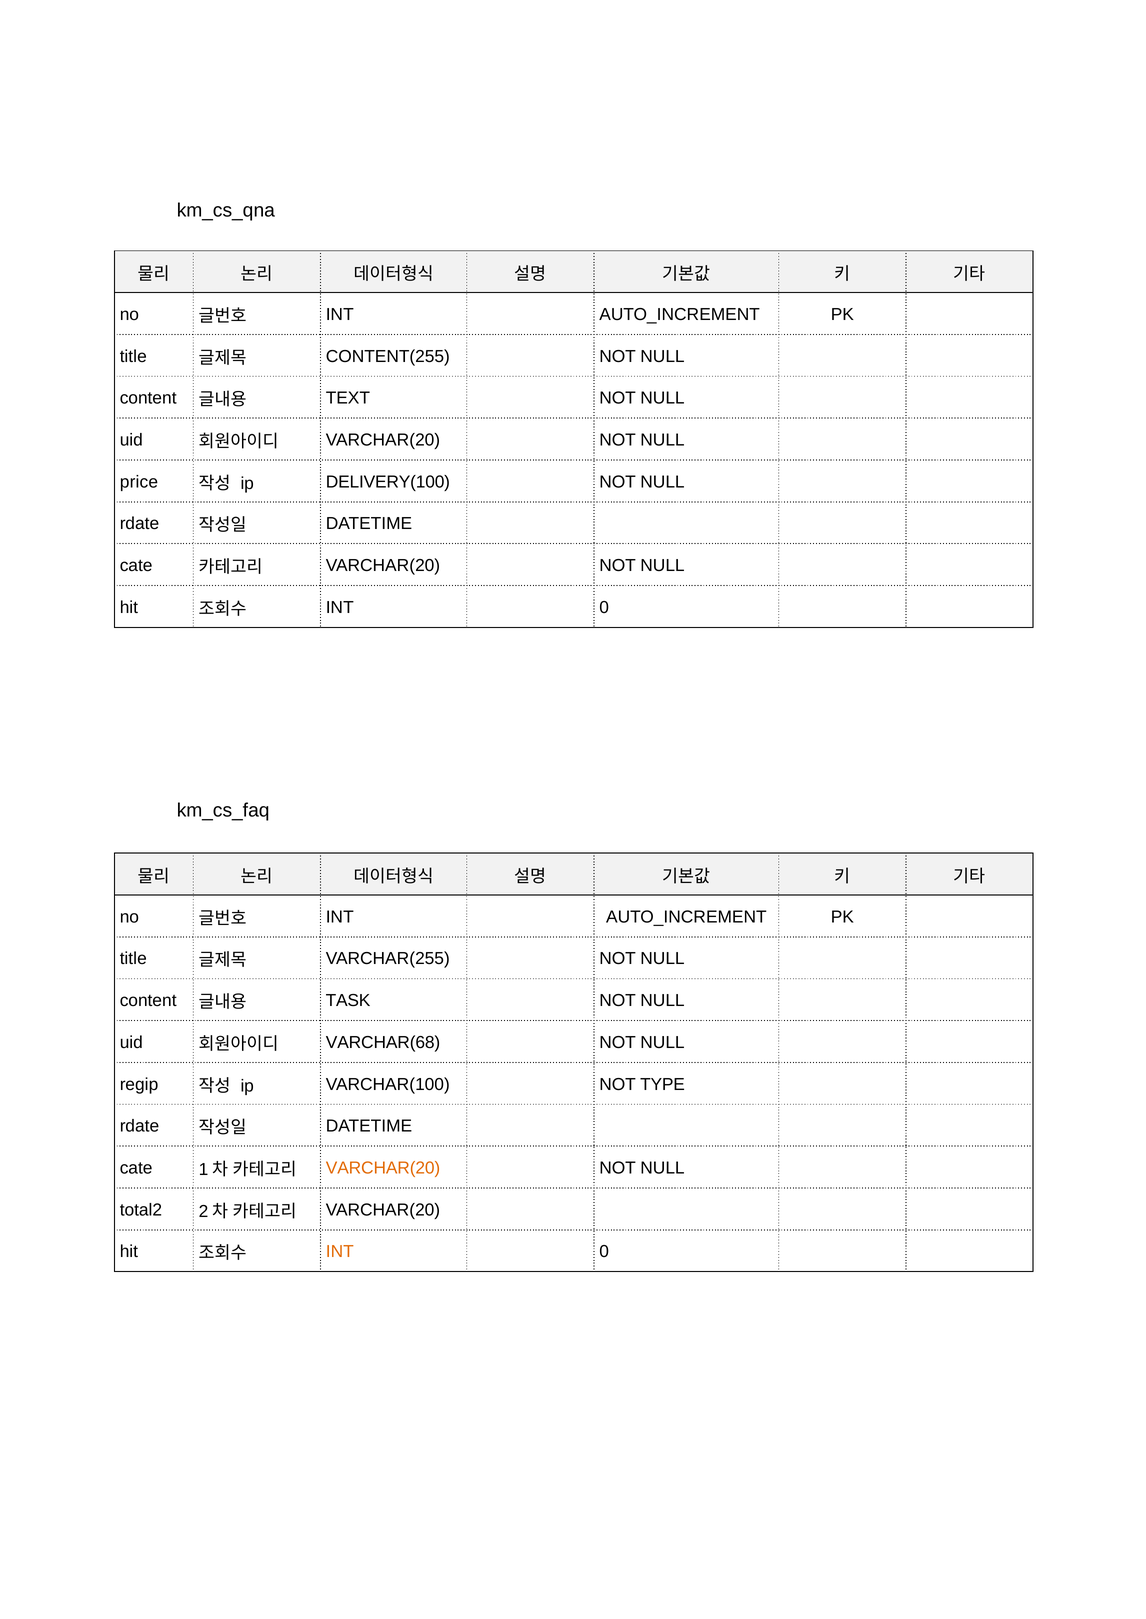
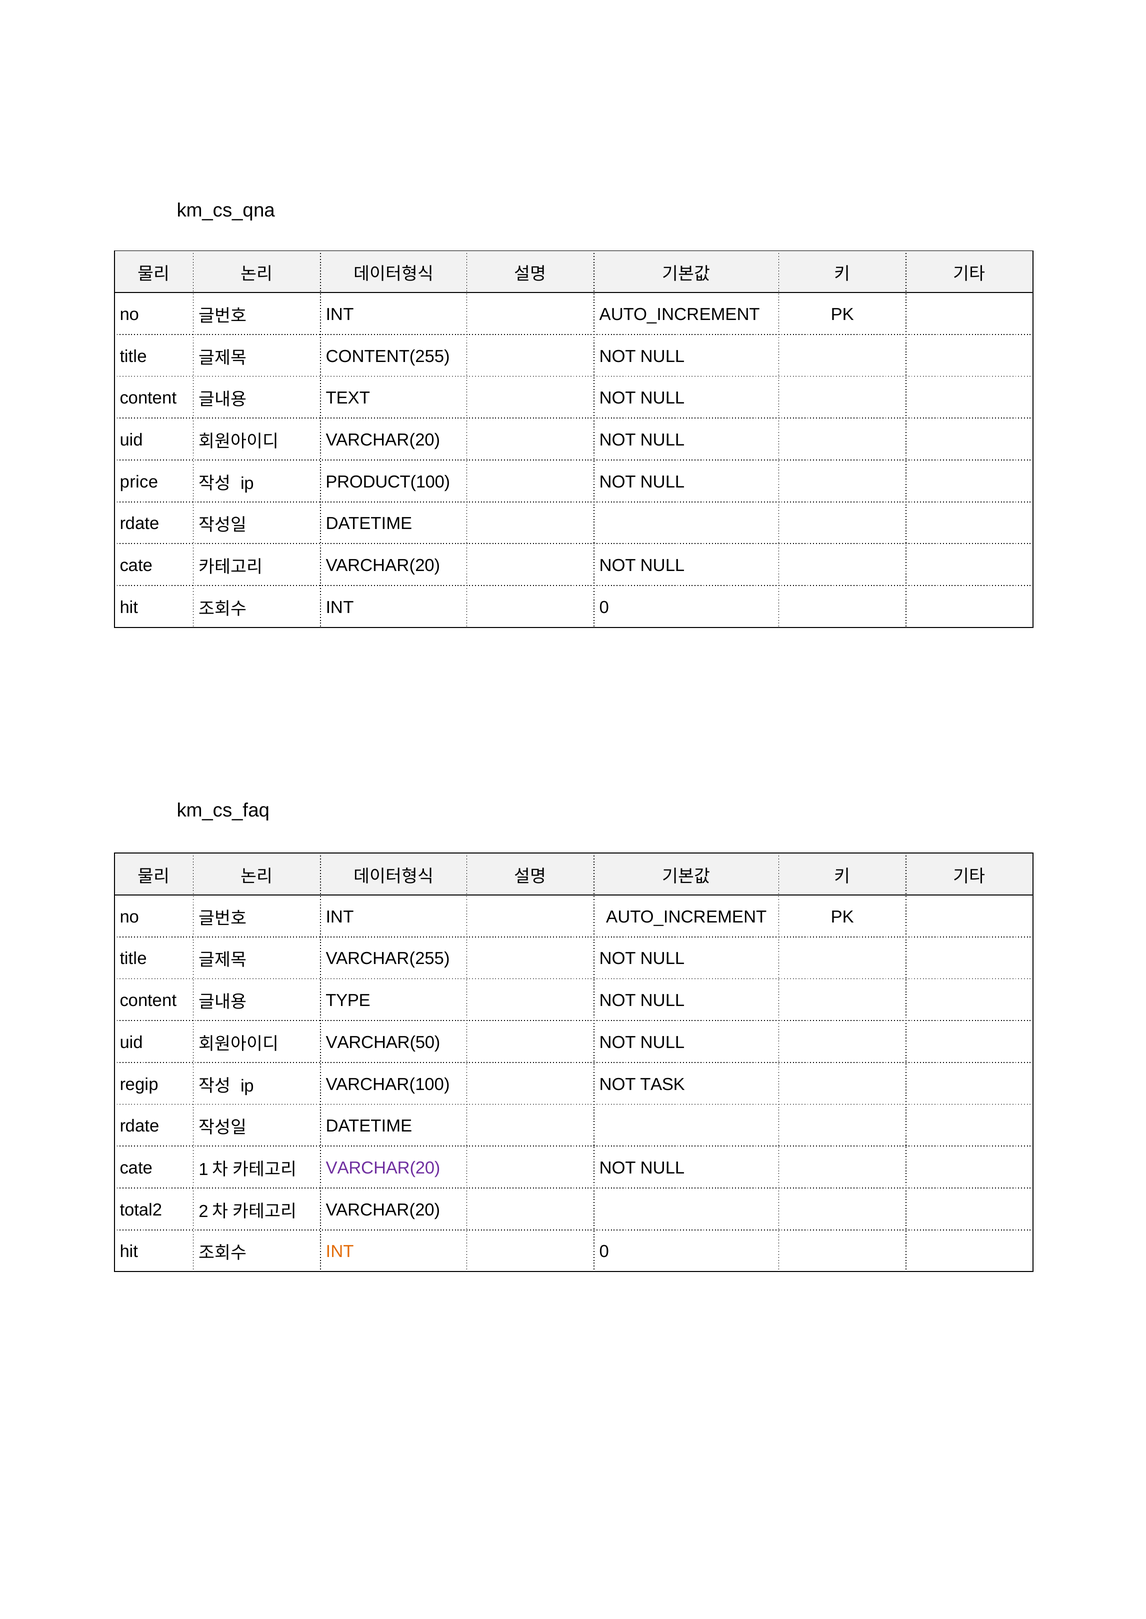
DELIVERY(100: DELIVERY(100 -> PRODUCT(100
TASK: TASK -> TYPE
VARCHAR(68: VARCHAR(68 -> VARCHAR(50
TYPE: TYPE -> TASK
VARCHAR(20 at (383, 1169) colour: orange -> purple
